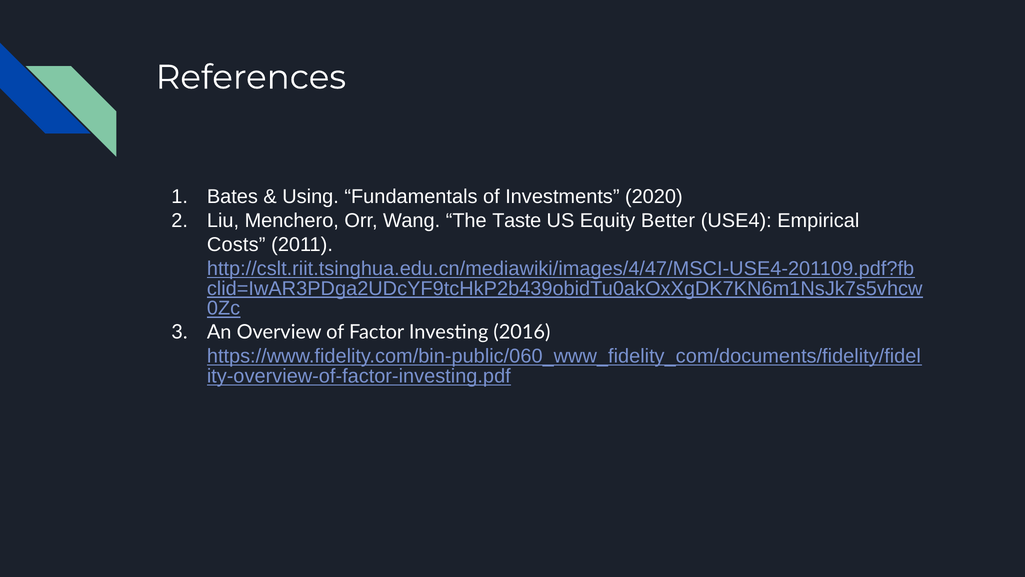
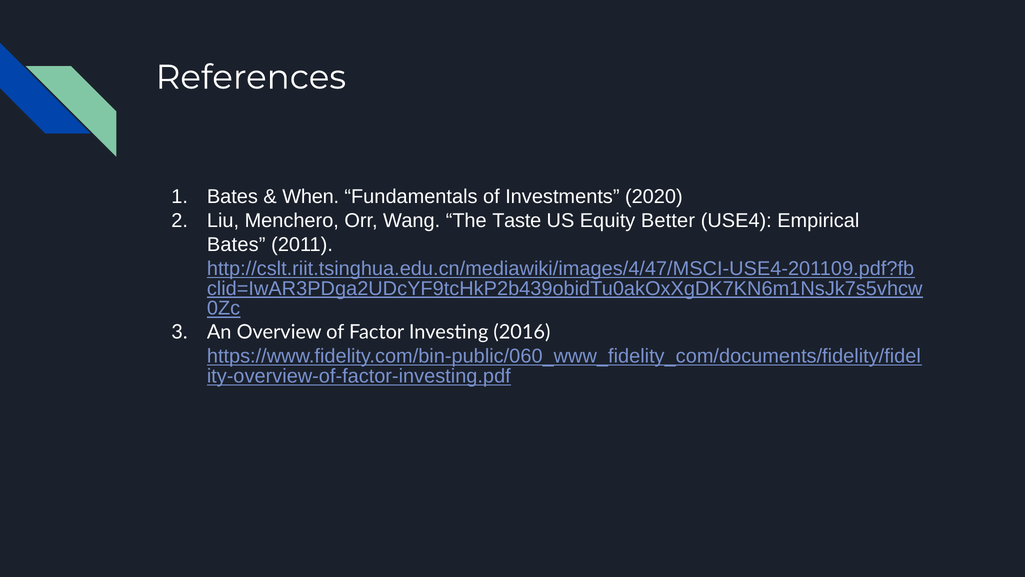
Using: Using -> When
Costs at (236, 244): Costs -> Bates
